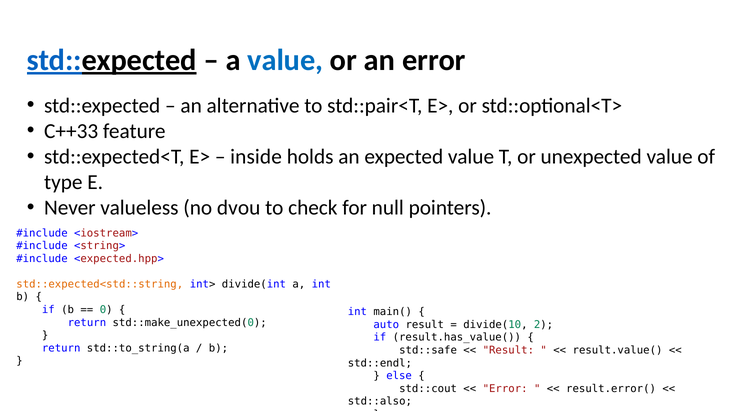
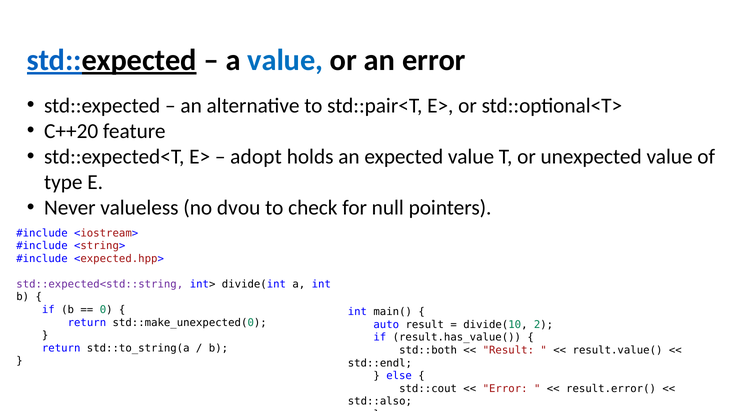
C++33: C++33 -> C++20
inside: inside -> adopt
std::expected<std::string colour: orange -> purple
std::safe: std::safe -> std::both
